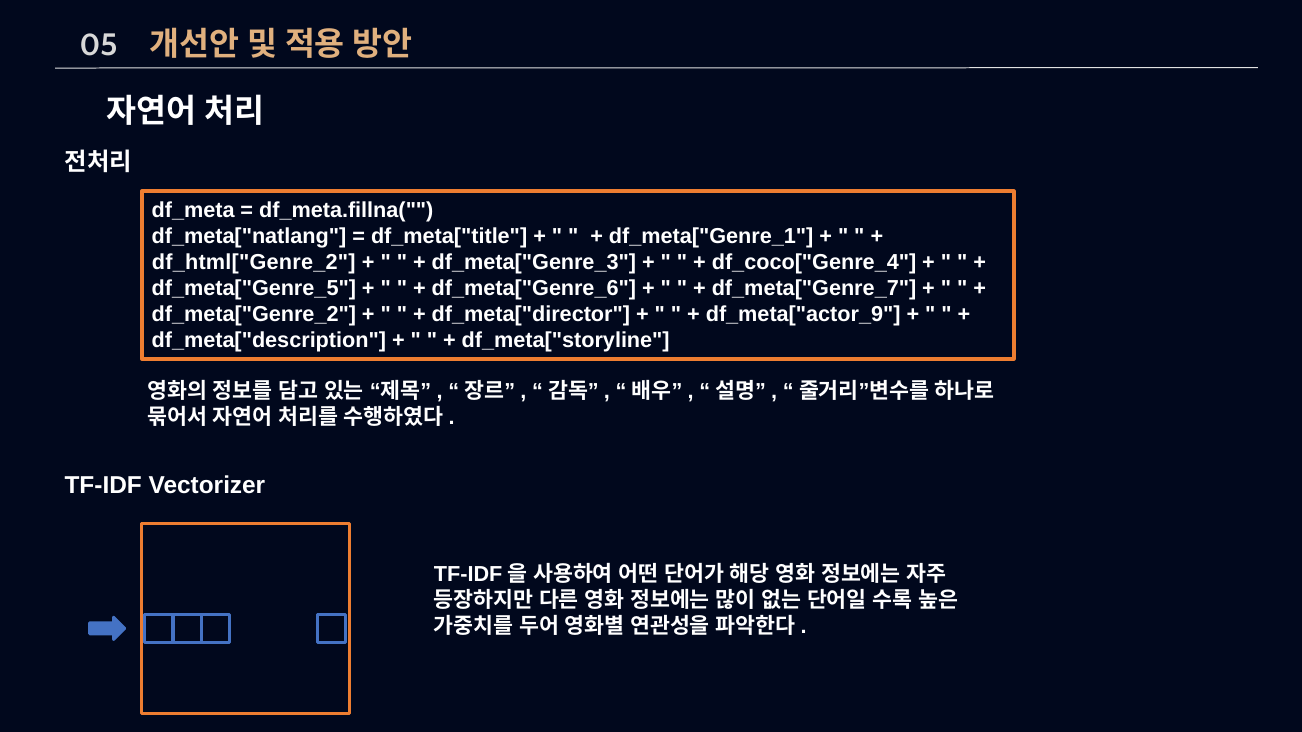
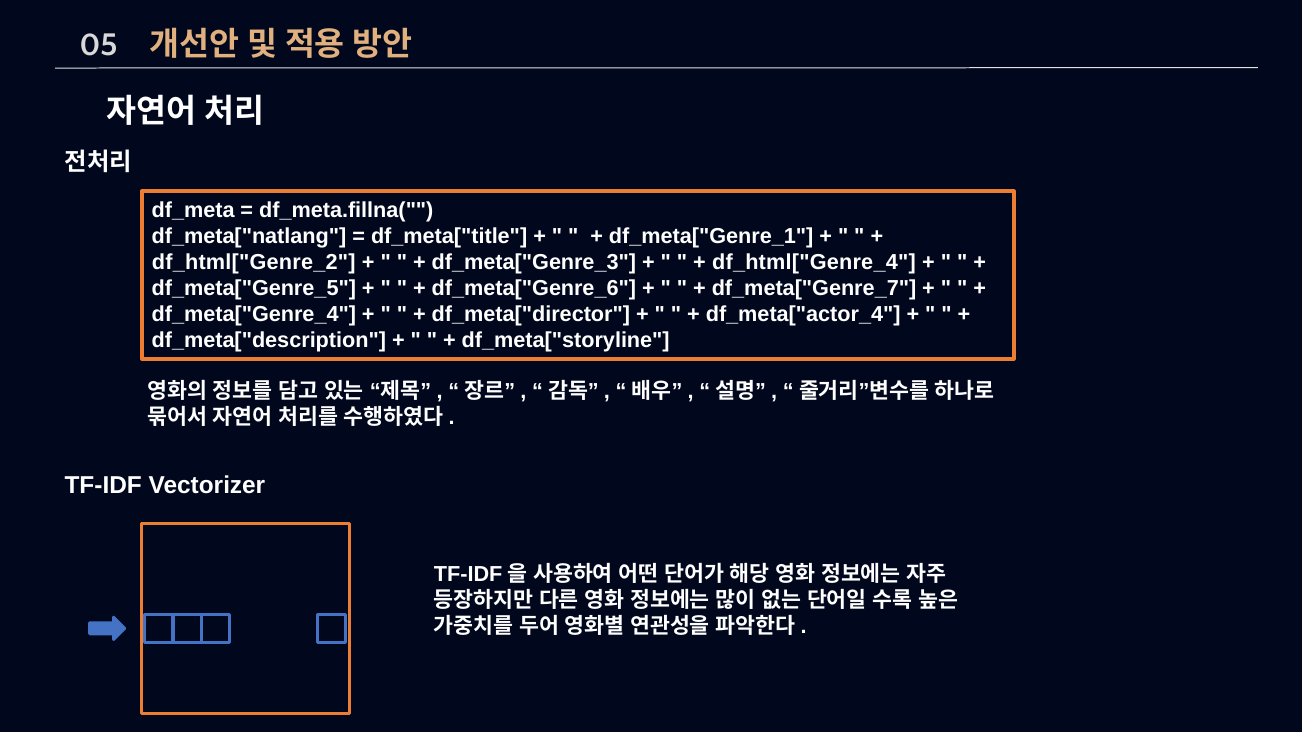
df_coco["Genre_4: df_coco["Genre_4 -> df_html["Genre_4
df_meta["Genre_2: df_meta["Genre_2 -> df_meta["Genre_4
df_meta["actor_9: df_meta["actor_9 -> df_meta["actor_4
